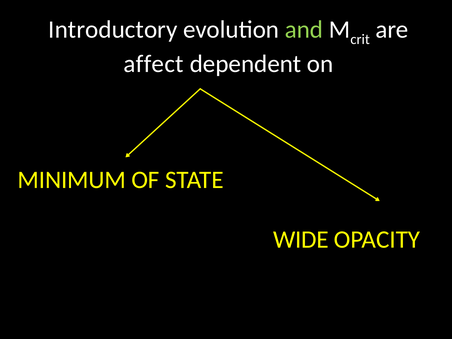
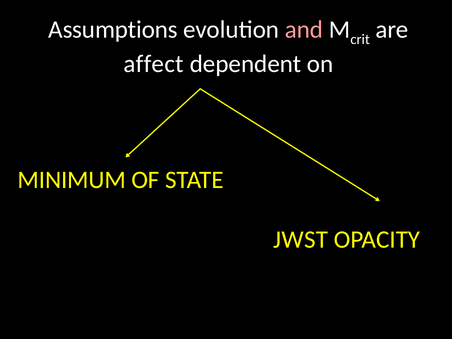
Introductory: Introductory -> Assumptions
and colour: light green -> pink
WIDE: WIDE -> JWST
